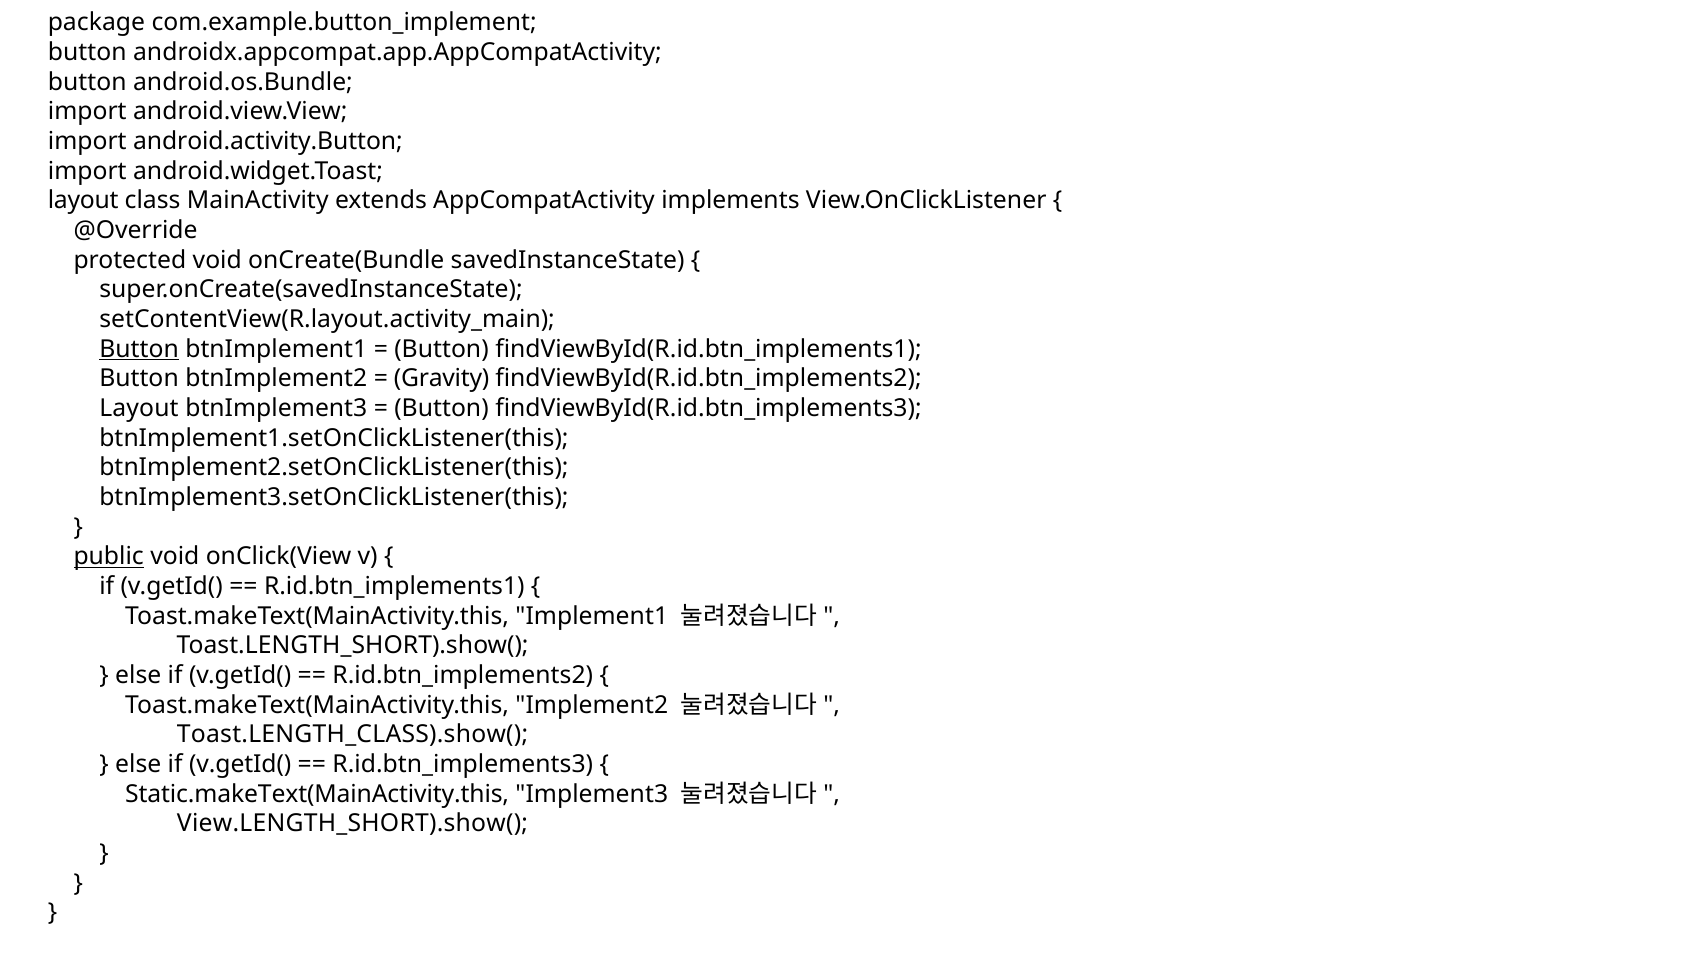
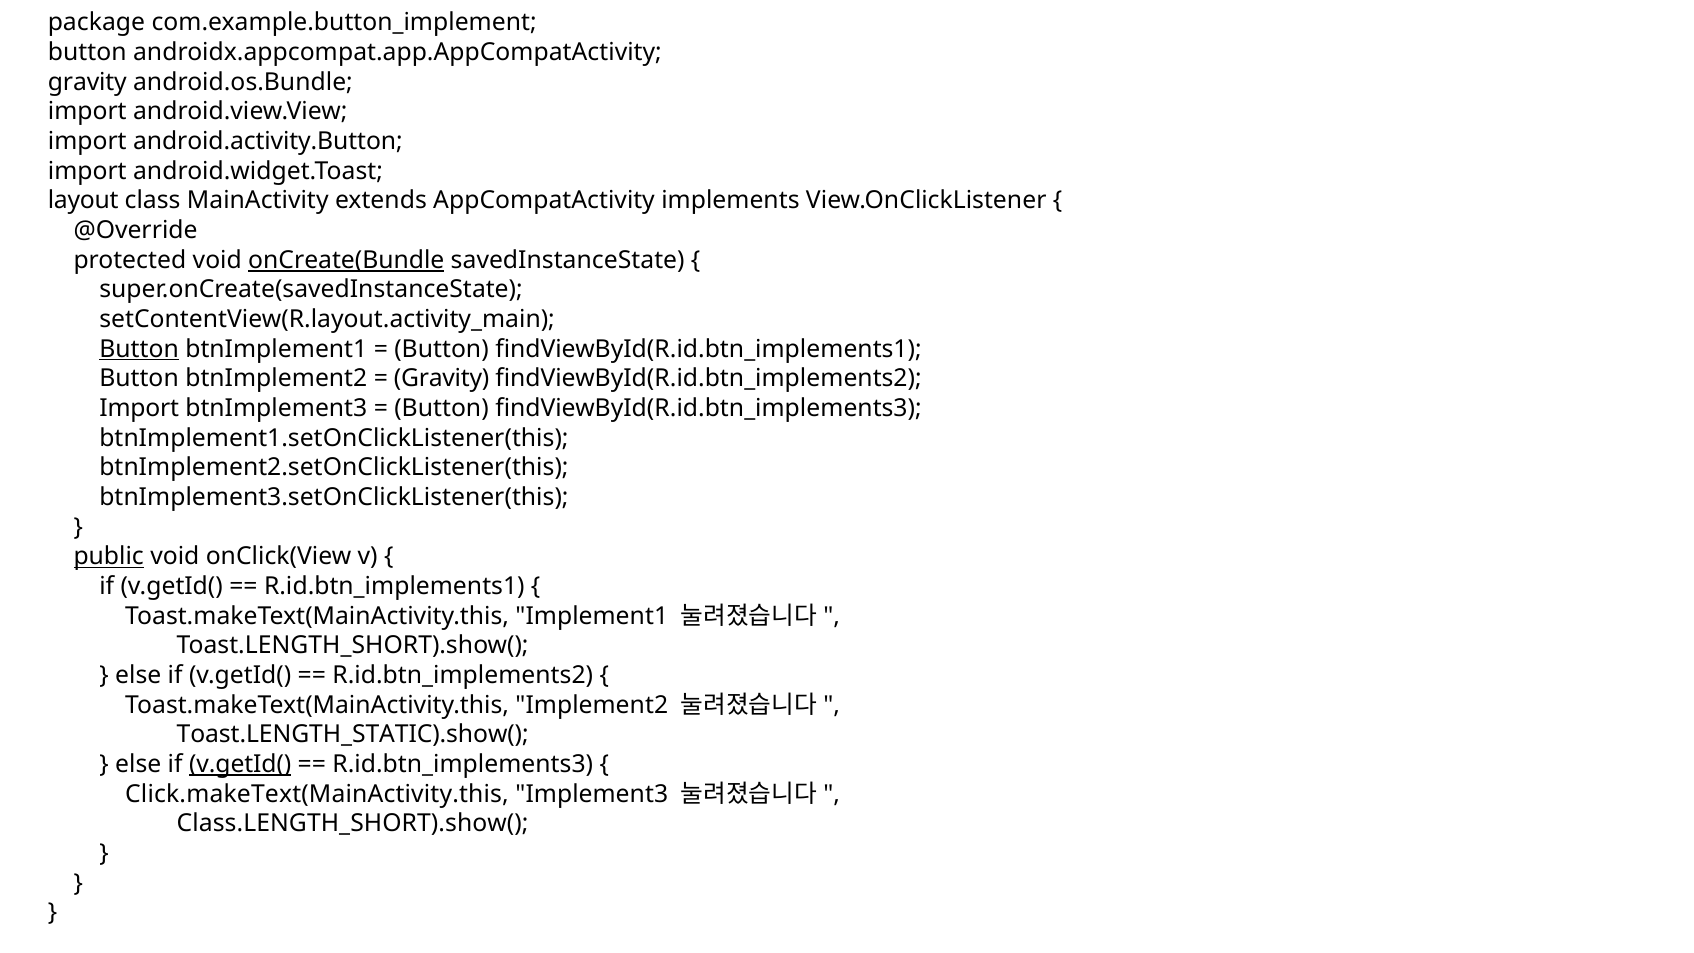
button at (87, 82): button -> gravity
onCreate(Bundle underline: none -> present
Layout at (139, 408): Layout -> Import
Toast.LENGTH_CLASS).show(: Toast.LENGTH_CLASS).show( -> Toast.LENGTH_STATIC).show(
v.getId( at (240, 764) underline: none -> present
Static.makeText(MainActivity.this: Static.makeText(MainActivity.this -> Click.makeText(MainActivity.this
View.LENGTH_SHORT).show(: View.LENGTH_SHORT).show( -> Class.LENGTH_SHORT).show(
